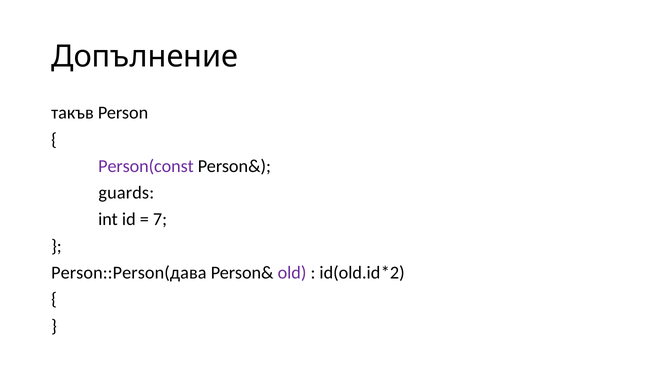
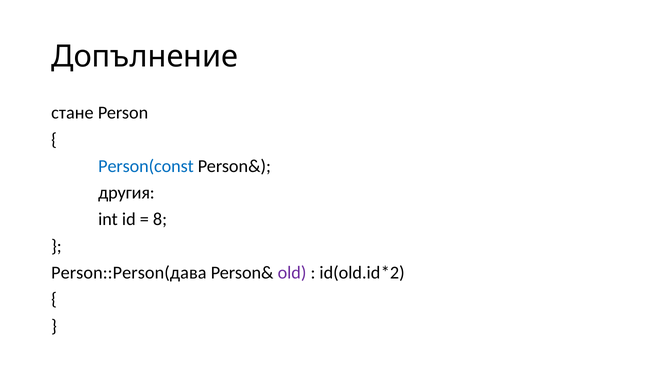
такъв: такъв -> стане
Person(const colour: purple -> blue
guards: guards -> другия
7: 7 -> 8
